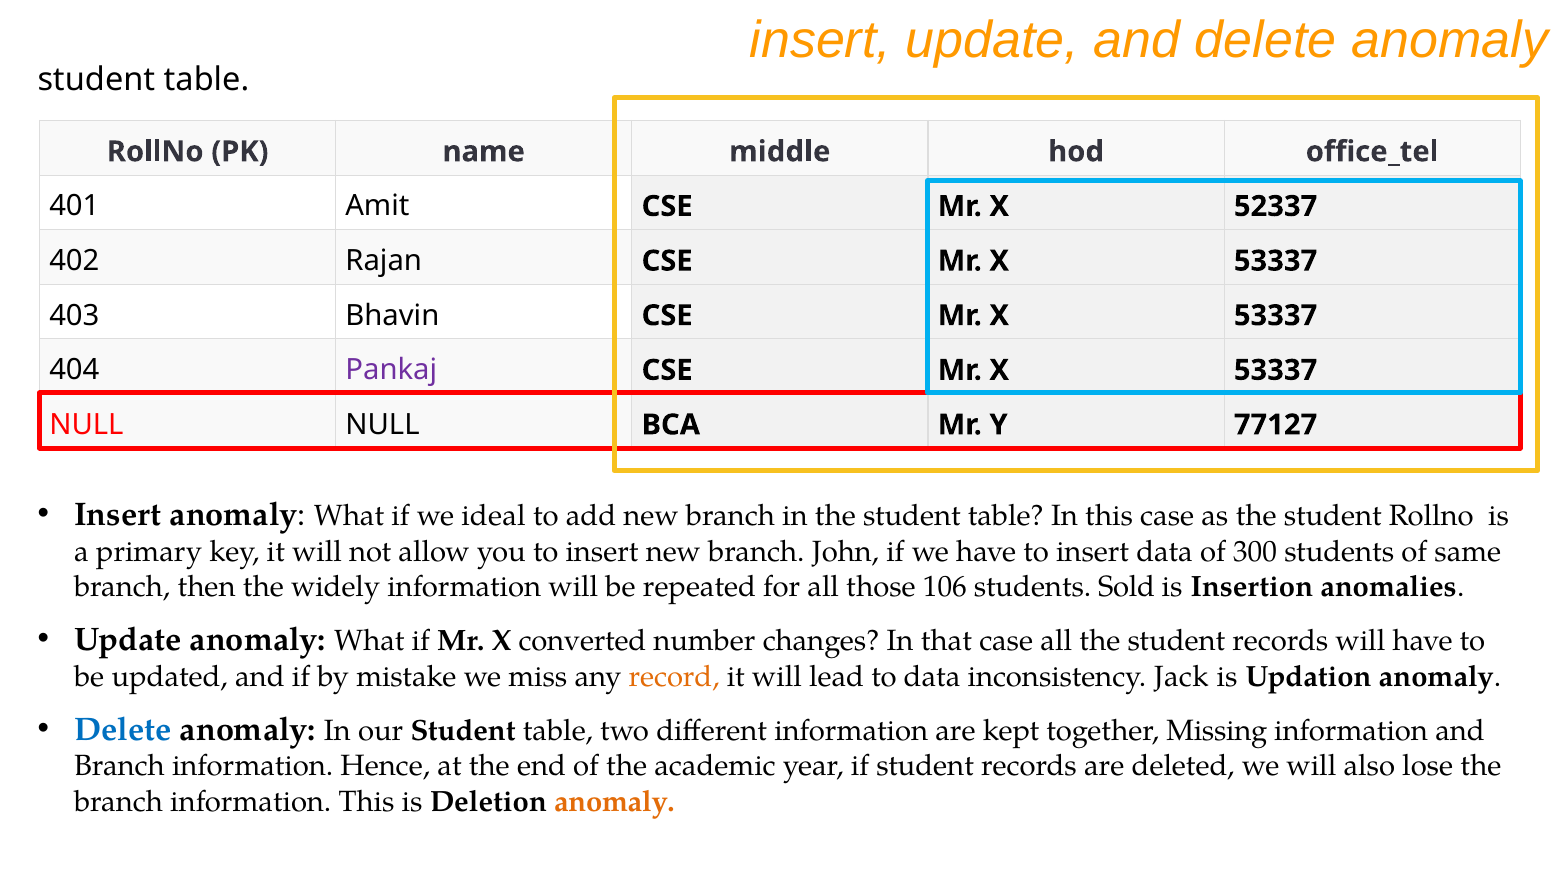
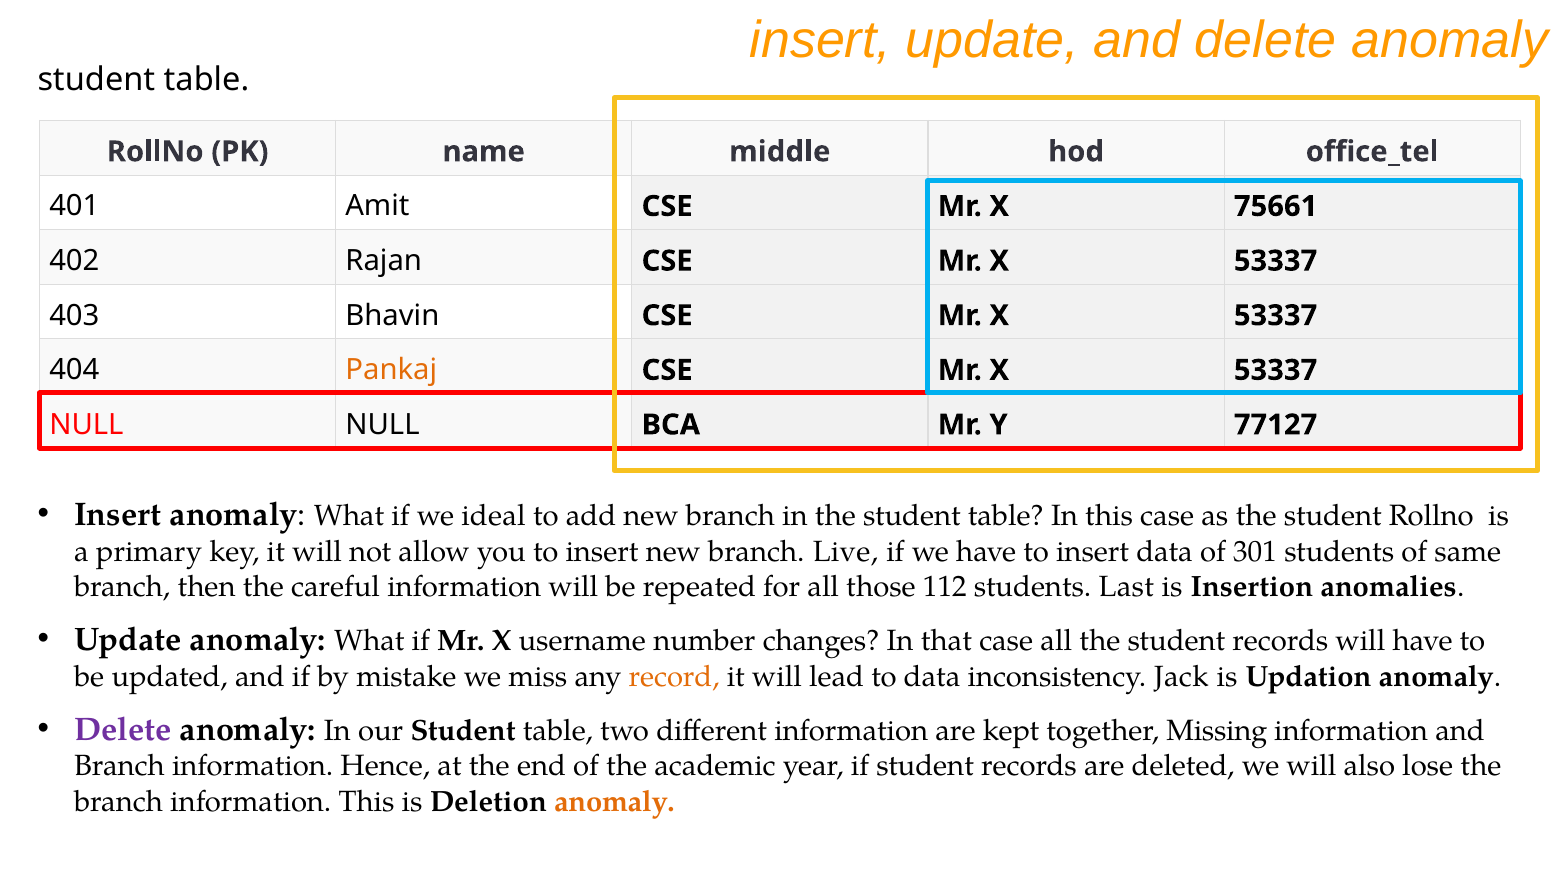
52337: 52337 -> 75661
Pankaj colour: purple -> orange
John: John -> Live
300: 300 -> 301
widely: widely -> careful
106: 106 -> 112
Sold: Sold -> Last
converted: converted -> username
Delete at (123, 729) colour: blue -> purple
